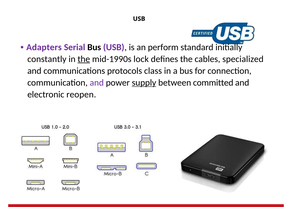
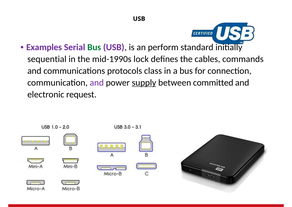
Adapters: Adapters -> Examples
Bus at (94, 47) colour: black -> green
constantly: constantly -> sequential
the at (84, 59) underline: present -> none
specialized: specialized -> commands
reopen: reopen -> request
